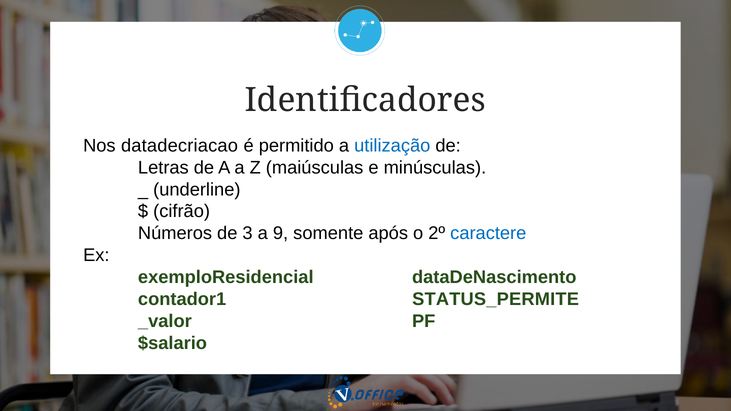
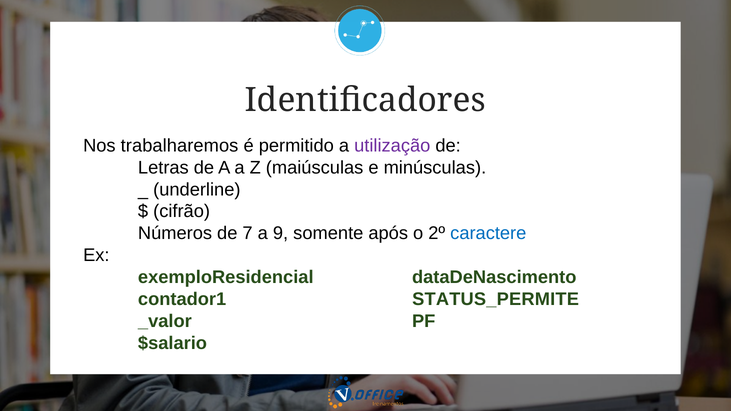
datadecriacao: datadecriacao -> trabalharemos
utilização colour: blue -> purple
3: 3 -> 7
